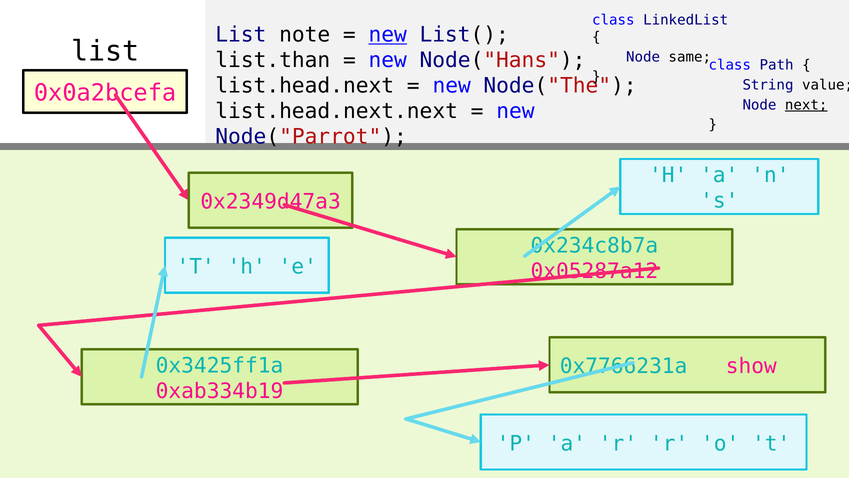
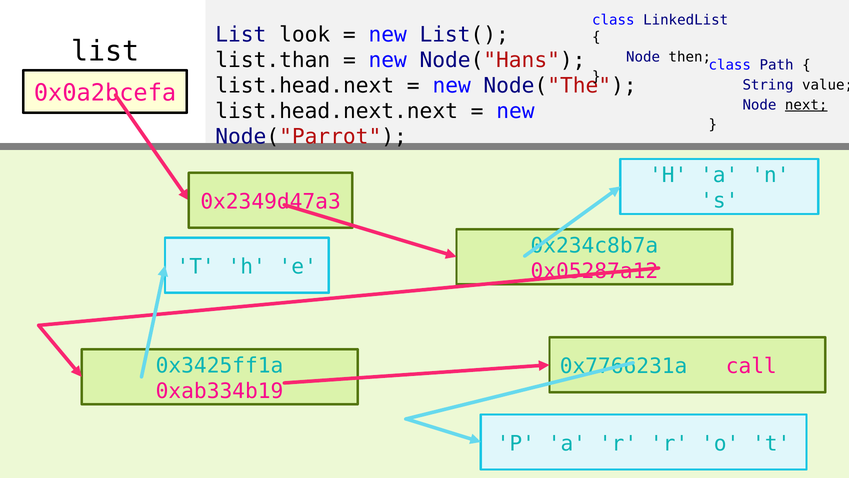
note: note -> look
new at (388, 35) underline: present -> none
same: same -> then
show: show -> call
